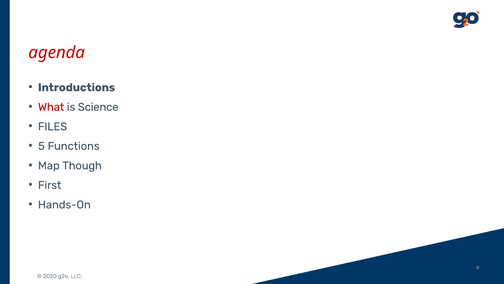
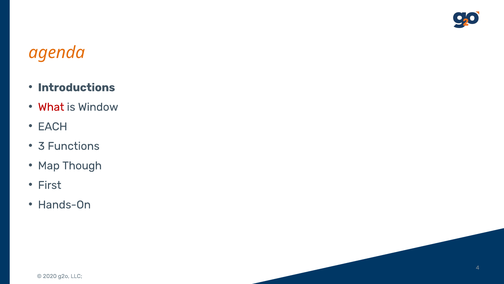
agenda colour: red -> orange
Science: Science -> Window
FILES: FILES -> EACH
5: 5 -> 3
